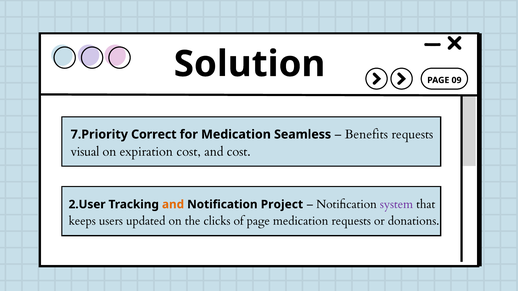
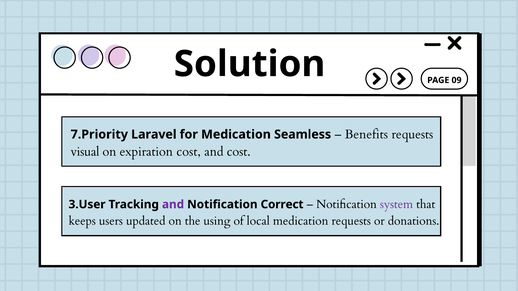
Correct: Correct -> Laravel
2.User: 2.User -> 3.User
and at (173, 205) colour: orange -> purple
Project: Project -> Correct
clicks: clicks -> using
of page: page -> local
